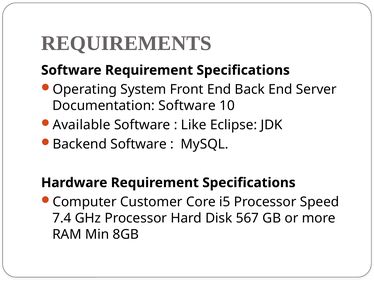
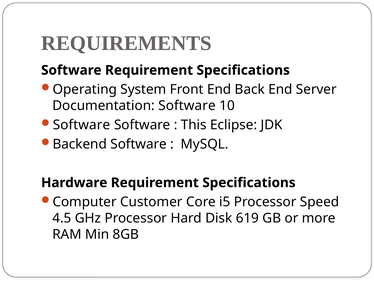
Available at (81, 125): Available -> Software
Like: Like -> This
7.4: 7.4 -> 4.5
567: 567 -> 619
